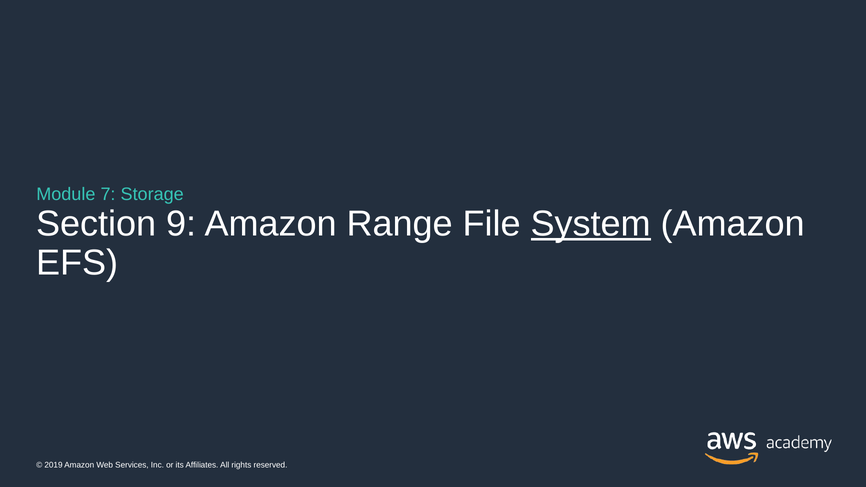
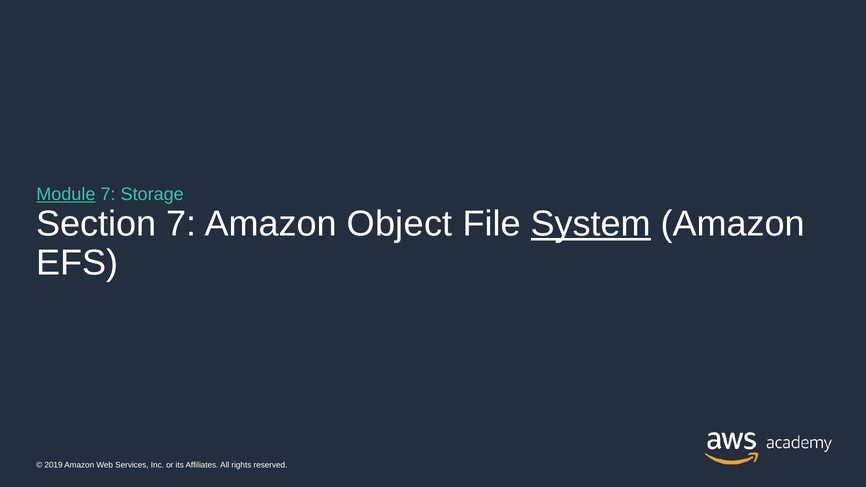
Module underline: none -> present
Section 9: 9 -> 7
Range: Range -> Object
